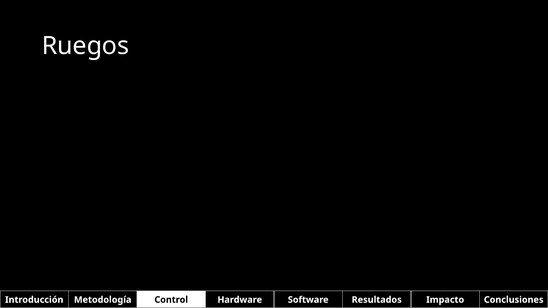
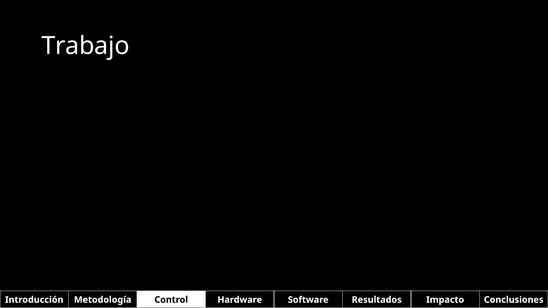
Ruegos: Ruegos -> Trabajo
